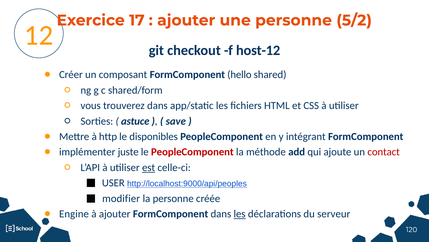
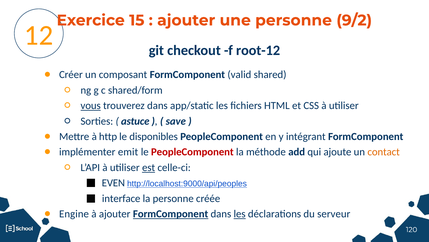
17: 17 -> 15
5/2: 5/2 -> 9/2
host-12: host-12 -> root-12
hello: hello -> valid
vous underline: none -> present
juste: juste -> emit
contact colour: red -> orange
USER: USER -> EVEN
modifier: modifier -> interface
FormComponent at (171, 213) underline: none -> present
